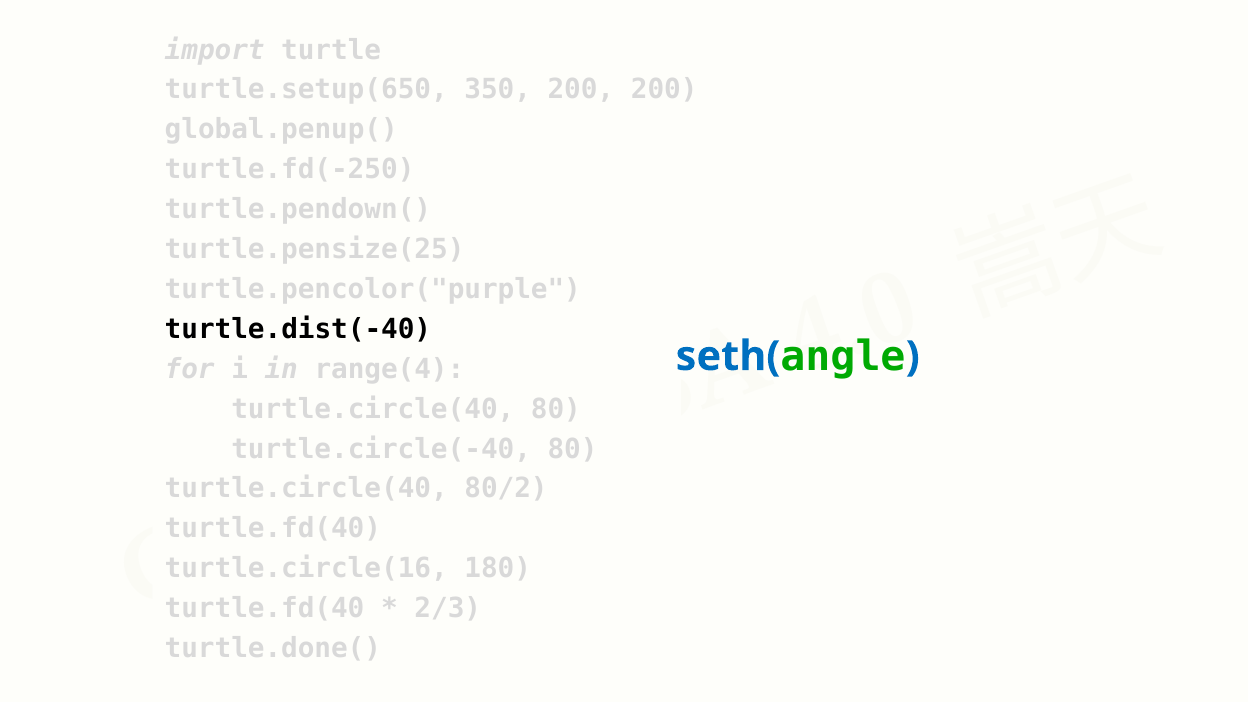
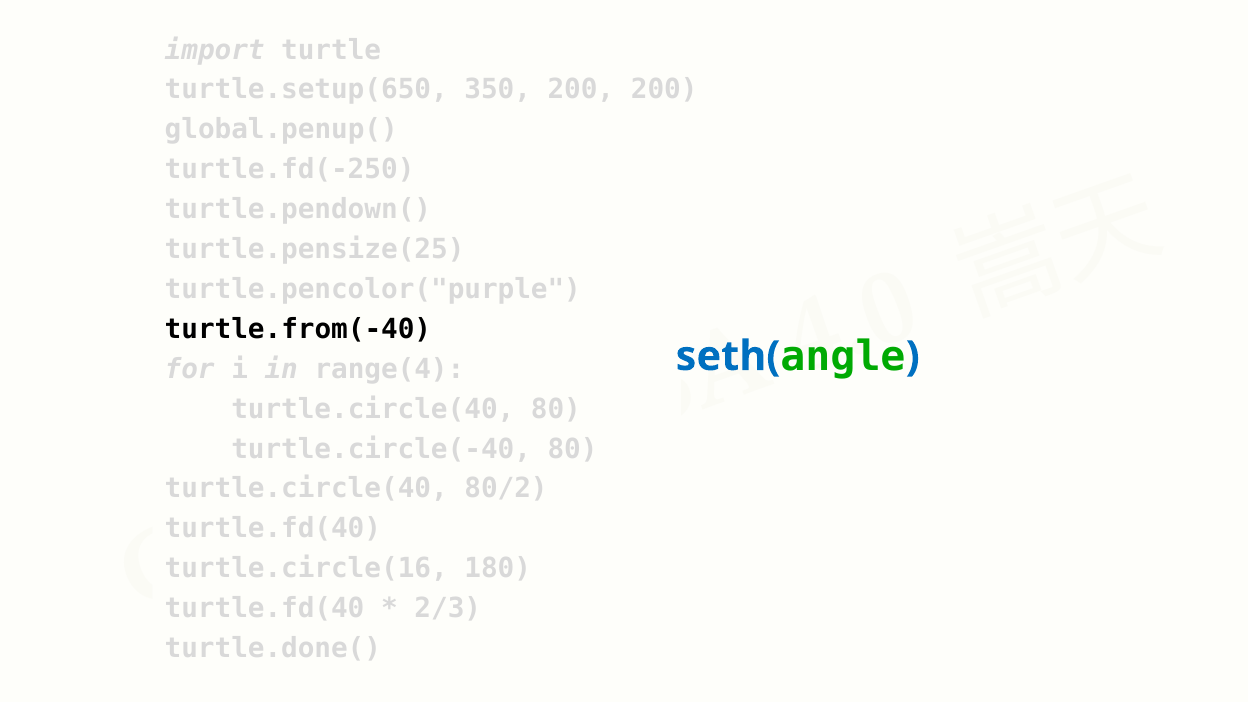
turtle.dist(-40: turtle.dist(-40 -> turtle.from(-40
